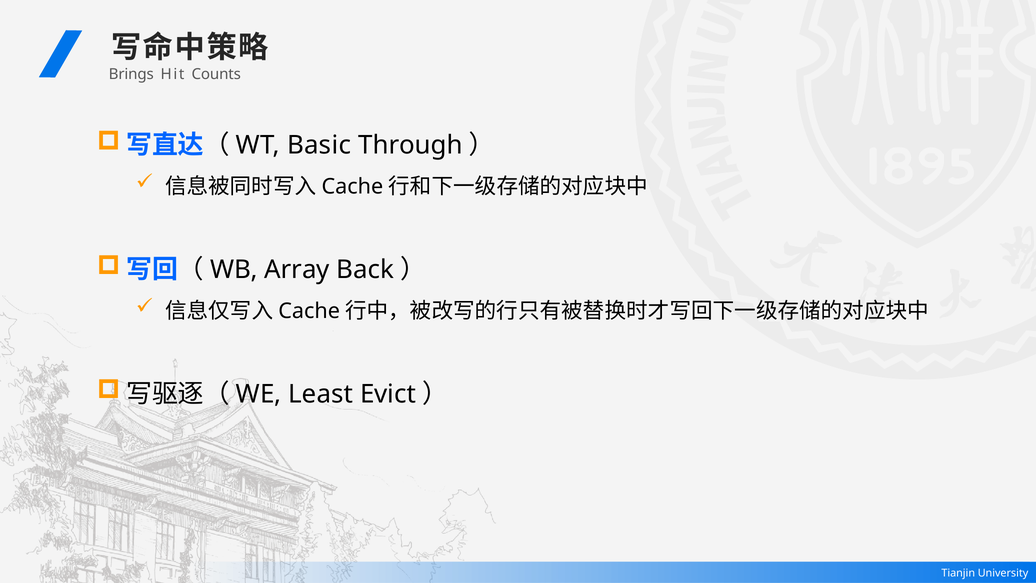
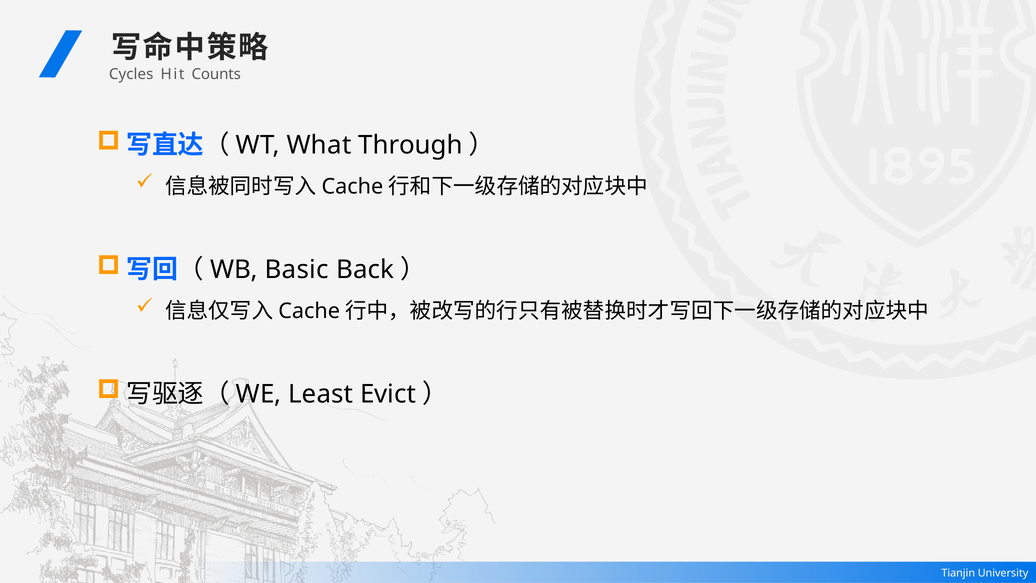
Brings: Brings -> Cycles
Basic: Basic -> What
Array: Array -> Basic
